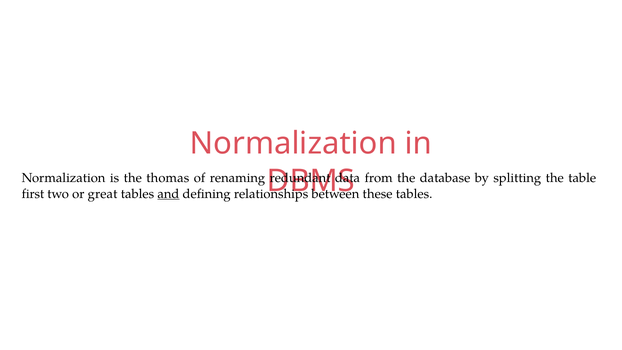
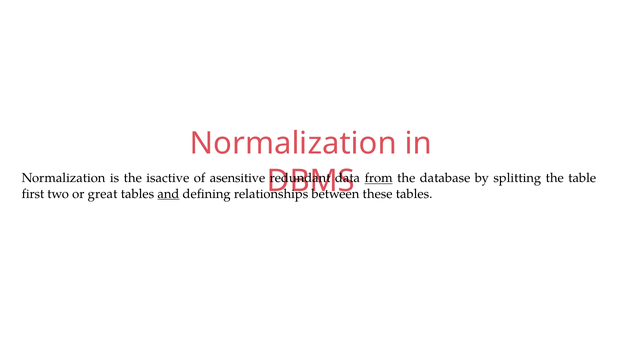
thomas: thomas -> isactive
renaming: renaming -> asensitive
from underline: none -> present
